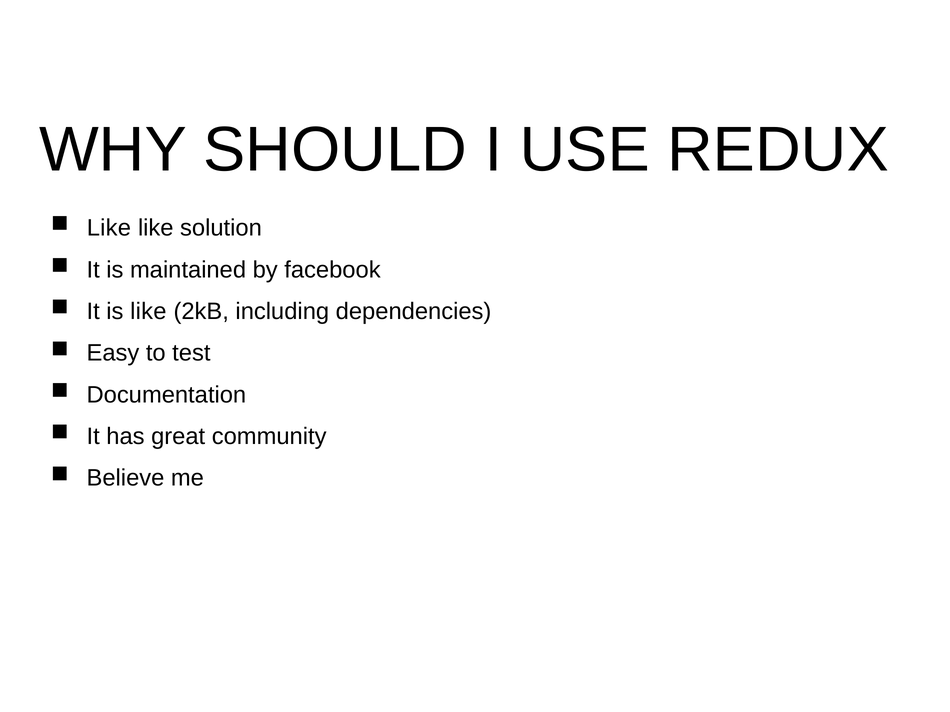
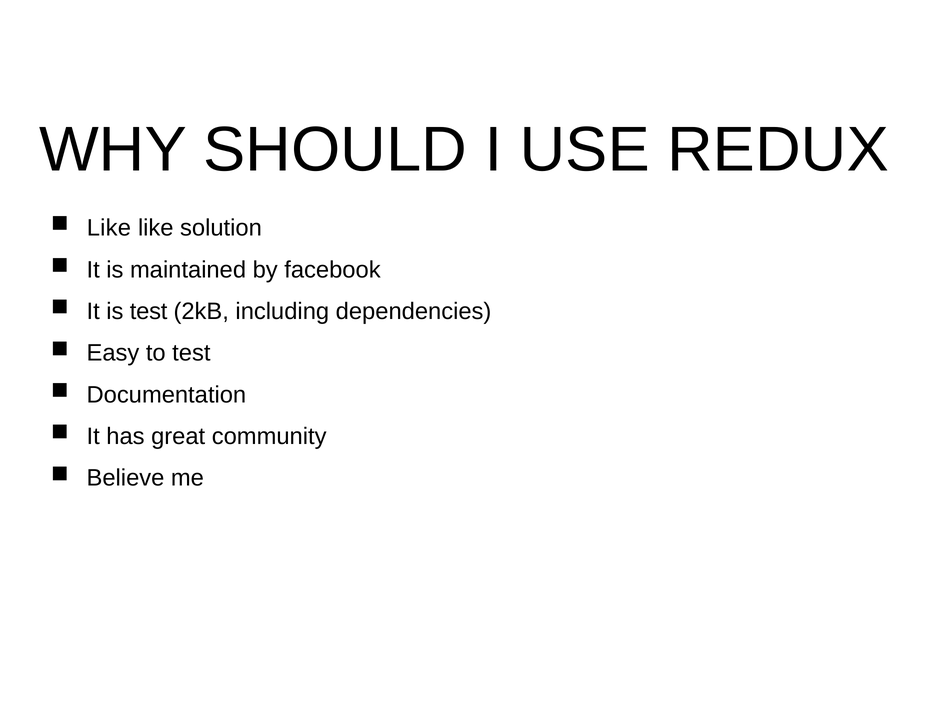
is like: like -> test
